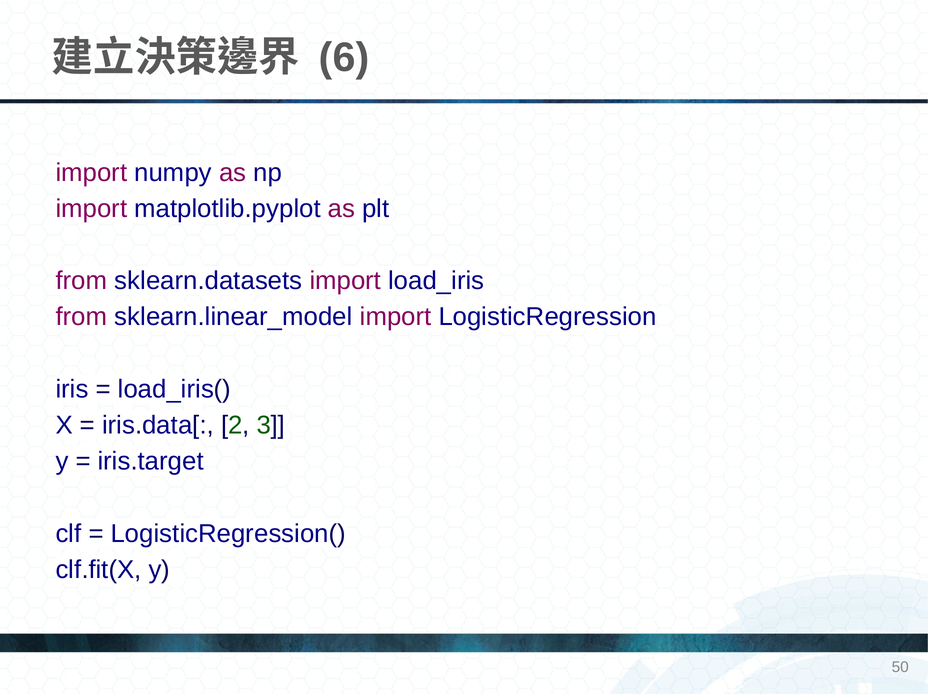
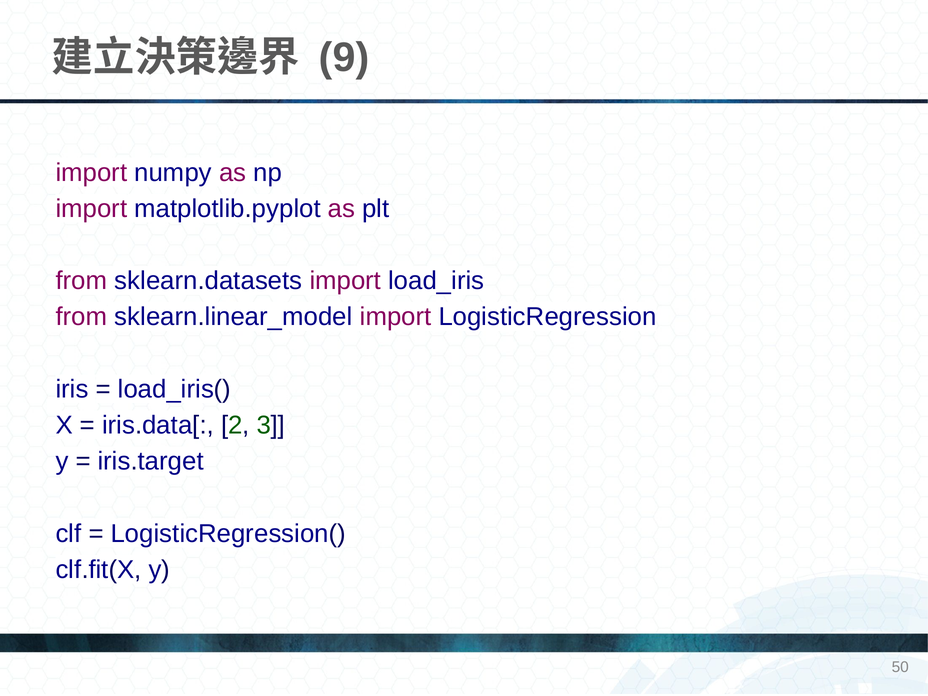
6: 6 -> 9
